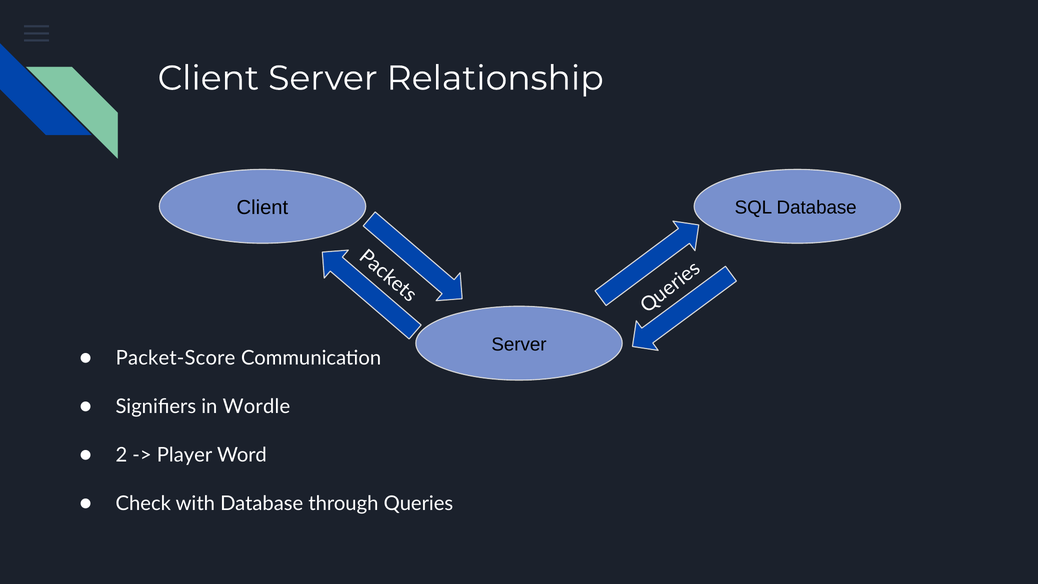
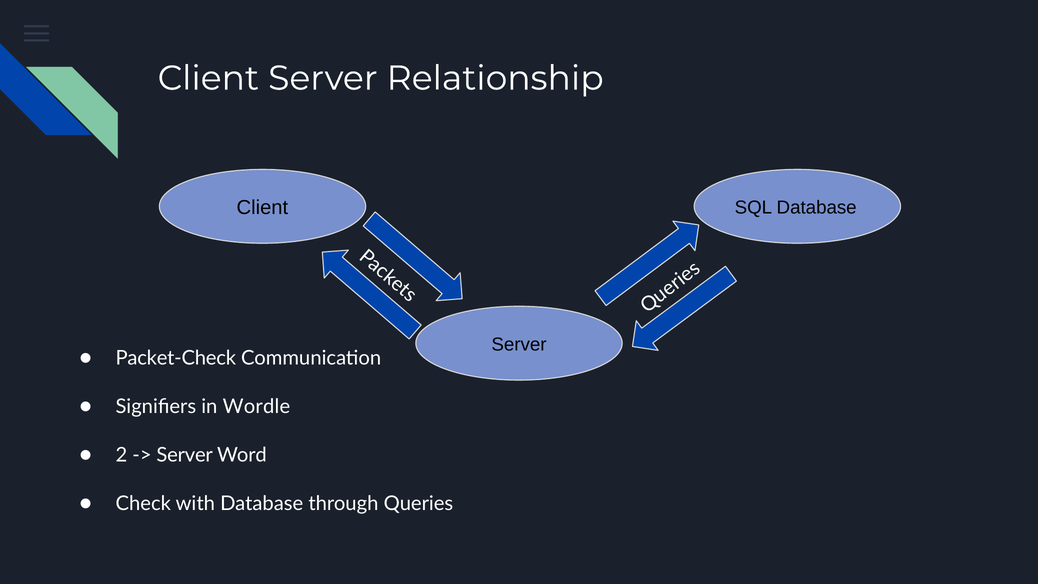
Packet-Score: Packet-Score -> Packet-Check
Player at (185, 455): Player -> Server
